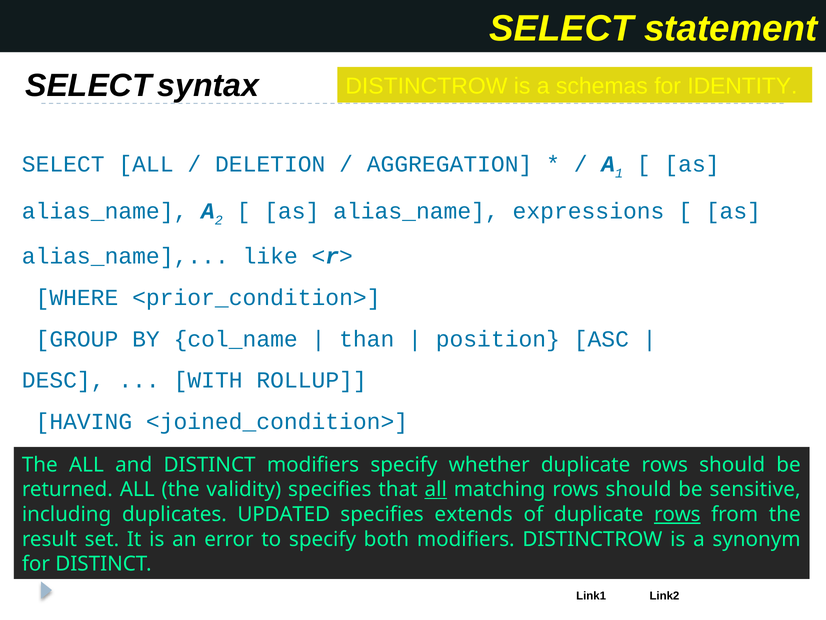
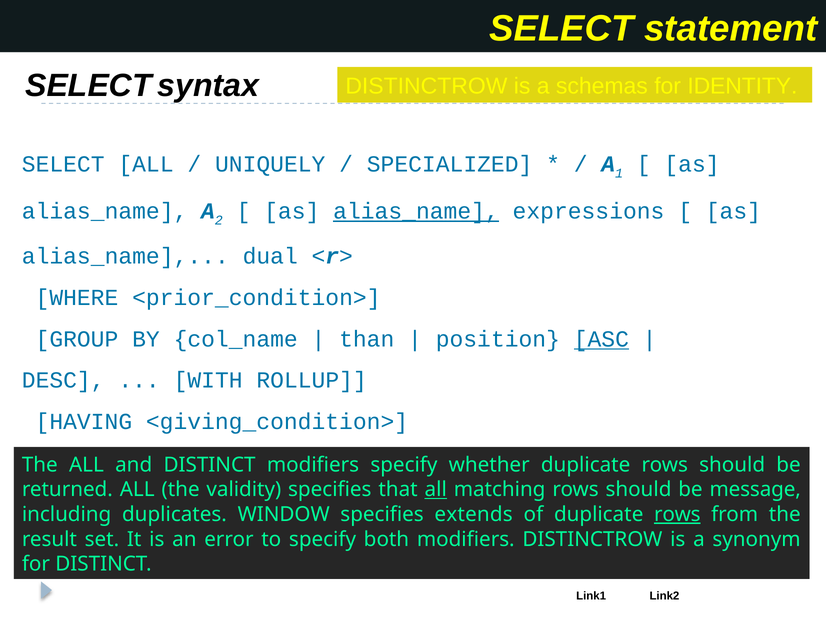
DELETION: DELETION -> UNIQUELY
AGGREGATION: AGGREGATION -> SPECIALIZED
alias_name at (416, 211) underline: none -> present
like: like -> dual
ASC at (601, 339) underline: none -> present
<joined_condition>: <joined_condition> -> <giving_condition>
sensitive: sensitive -> message
UPDATED: UPDATED -> WINDOW
